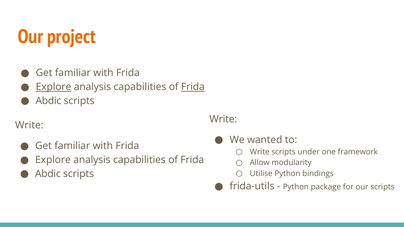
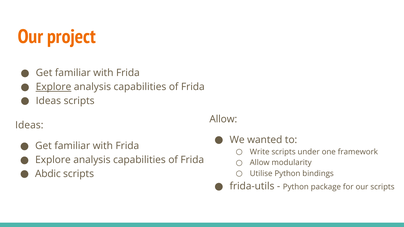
Frida at (193, 87) underline: present -> none
Abdic at (48, 101): Abdic -> Ideas
Write at (223, 119): Write -> Allow
Write at (29, 125): Write -> Ideas
